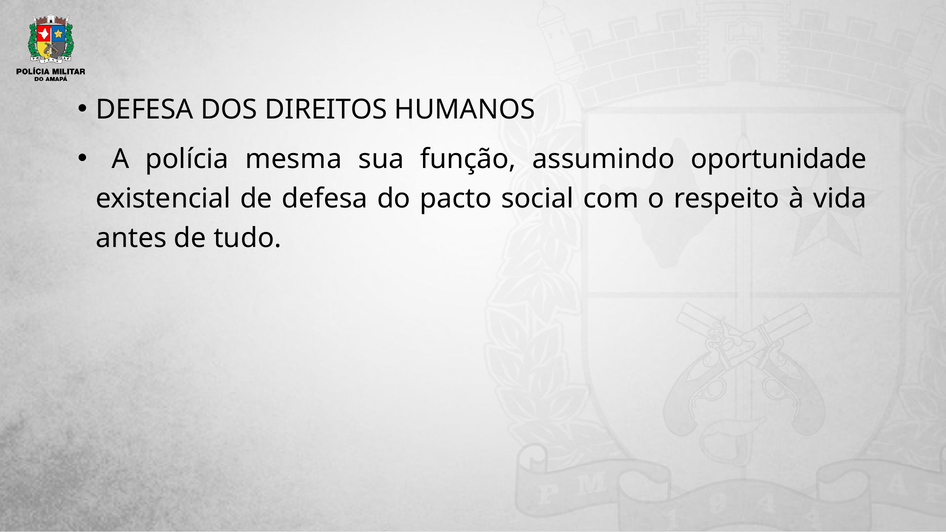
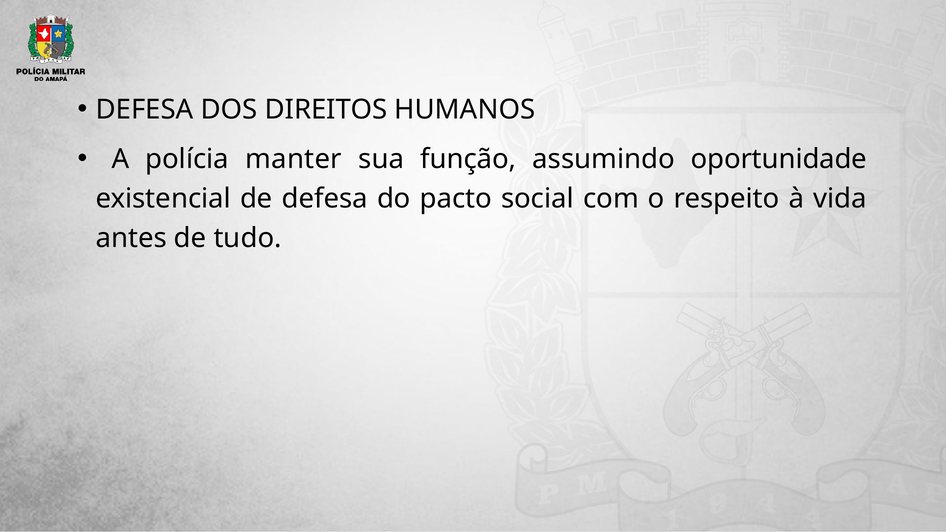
mesma: mesma -> manter
